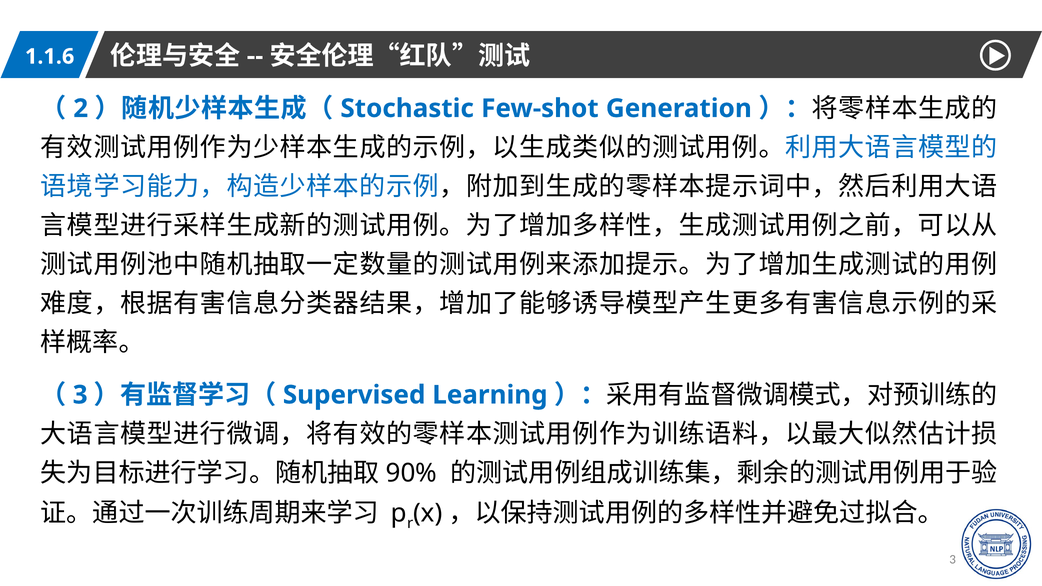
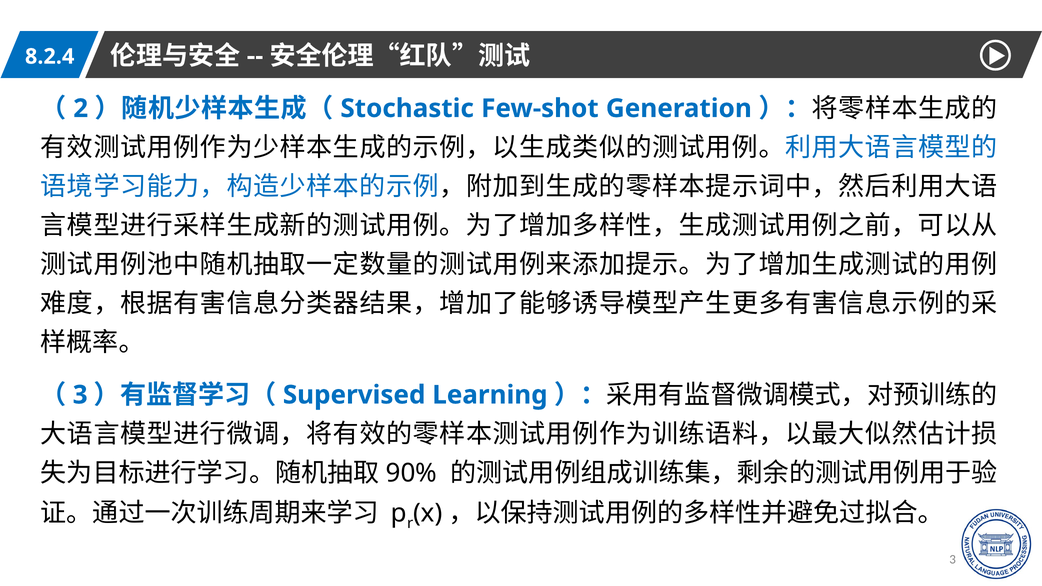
1.1.6: 1.1.6 -> 8.2.4
